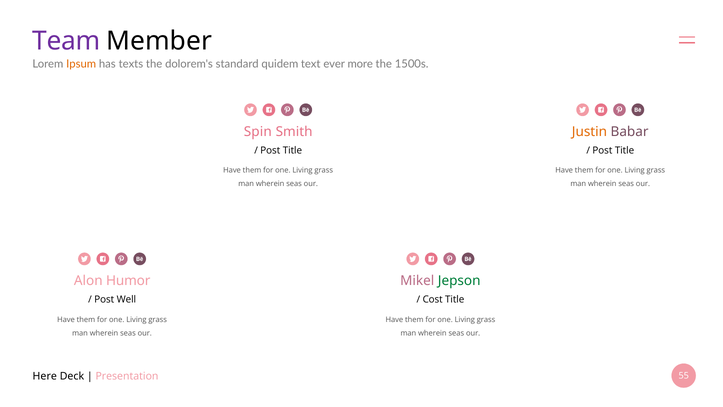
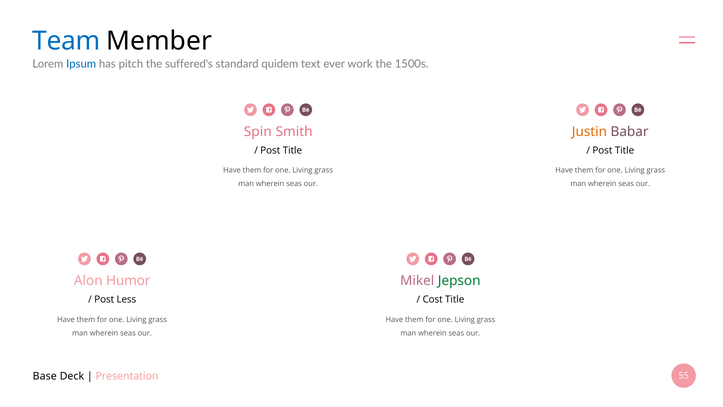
Team colour: purple -> blue
Ipsum colour: orange -> blue
texts: texts -> pitch
dolorem's: dolorem's -> suffered's
more: more -> work
Well: Well -> Less
Here: Here -> Base
